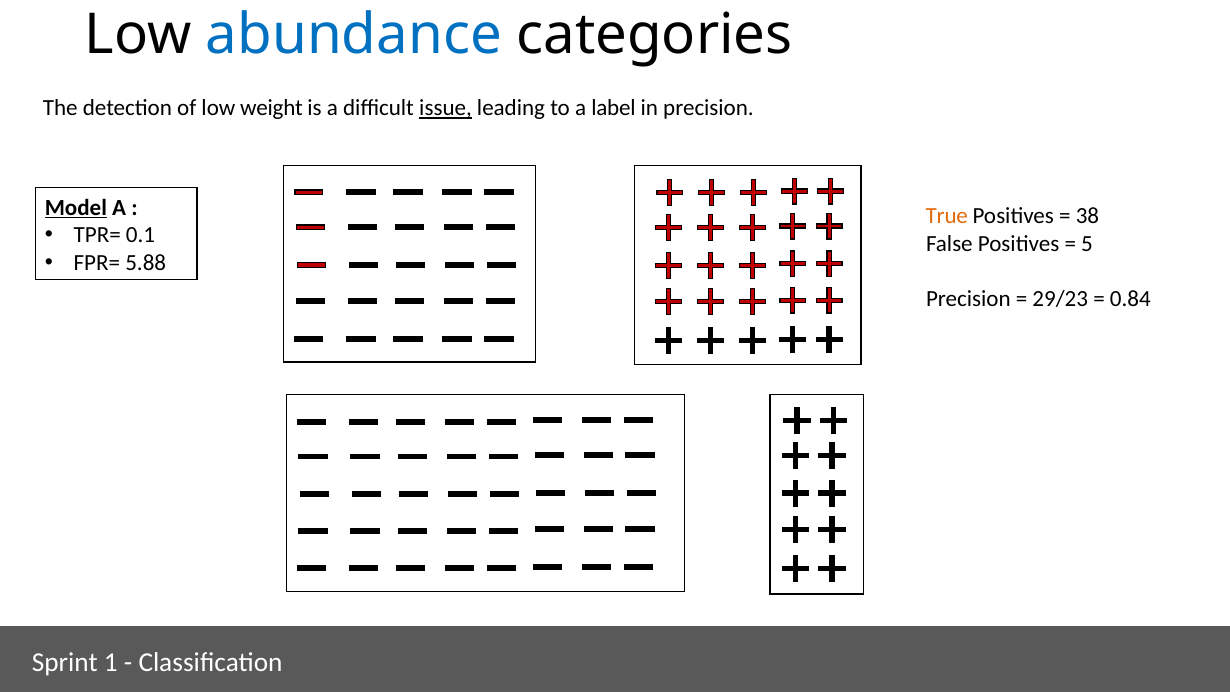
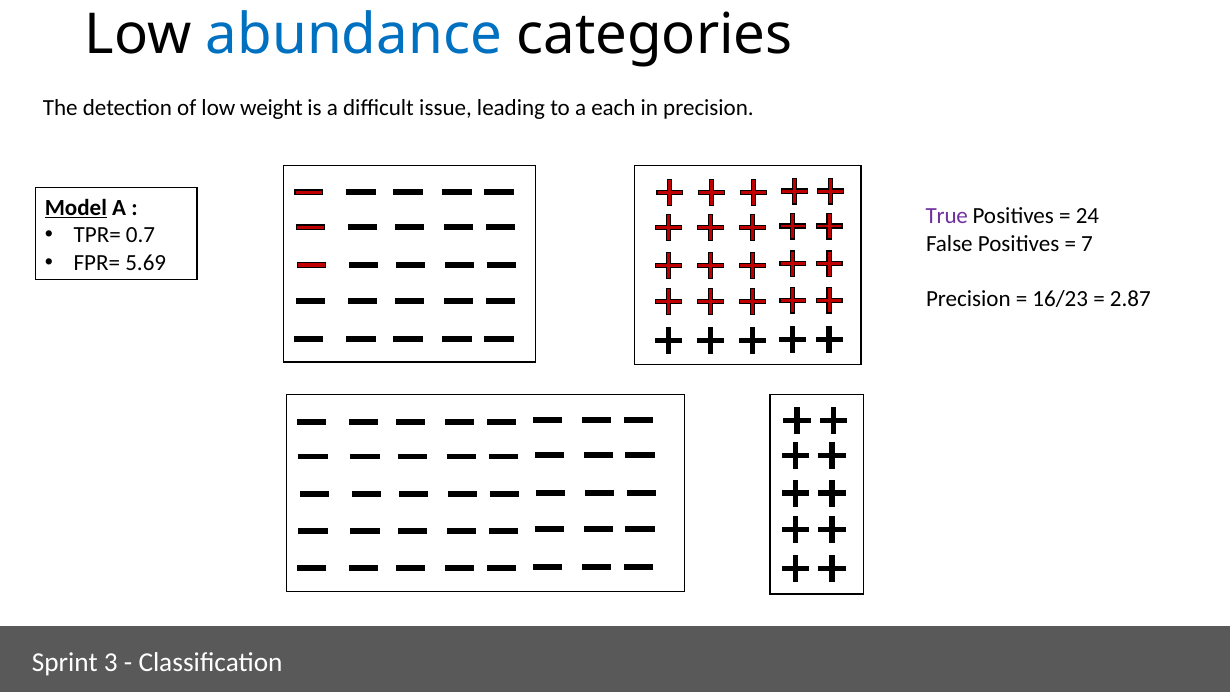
issue underline: present -> none
label: label -> each
True colour: orange -> purple
38: 38 -> 24
0.1: 0.1 -> 0.7
5: 5 -> 7
5.88: 5.88 -> 5.69
29/23: 29/23 -> 16/23
0.84: 0.84 -> 2.87
1: 1 -> 3
